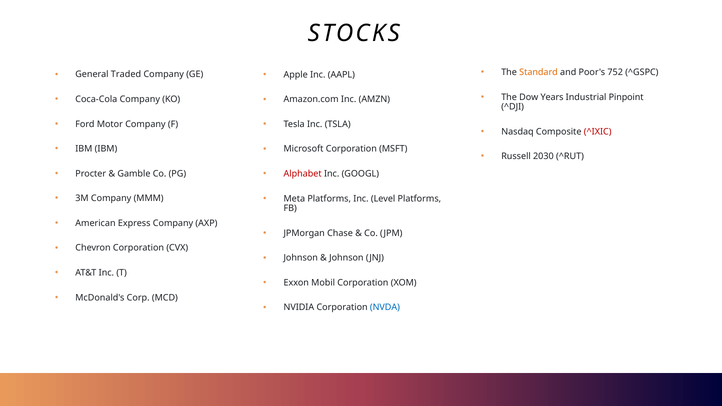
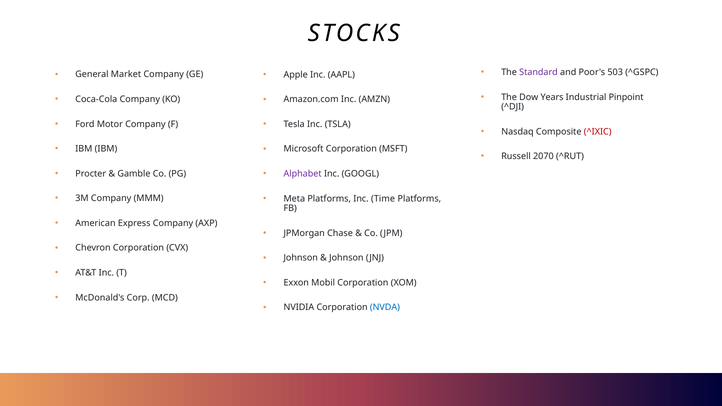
Standard colour: orange -> purple
752: 752 -> 503
Traded: Traded -> Market
2030: 2030 -> 2070
Alphabet colour: red -> purple
Level: Level -> Time
